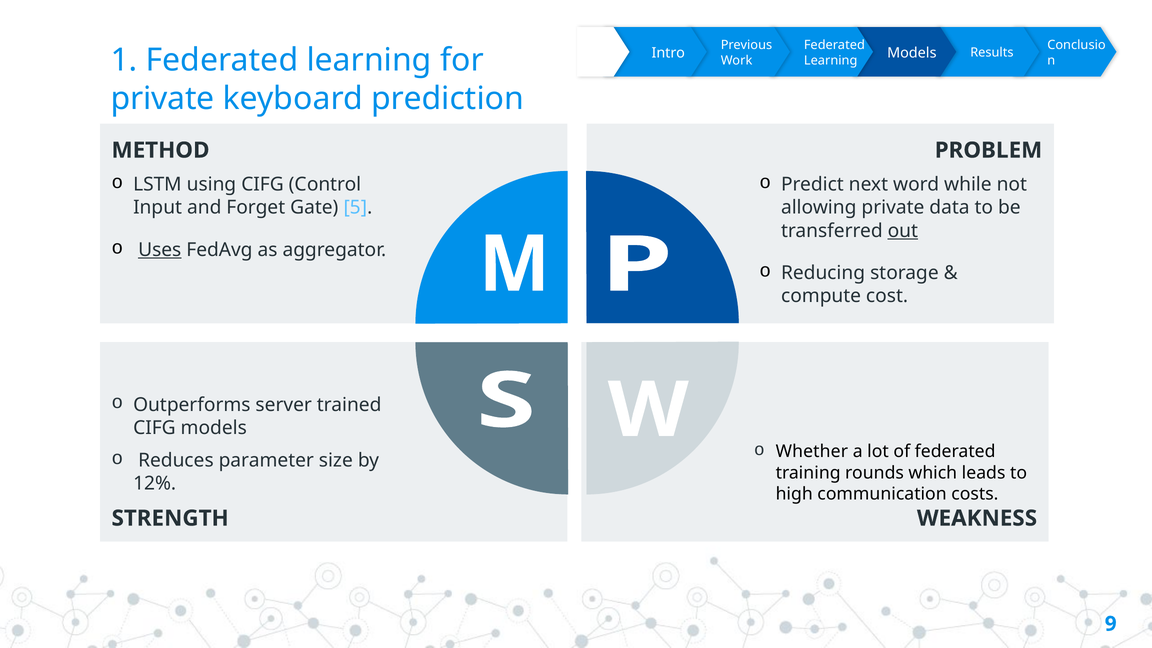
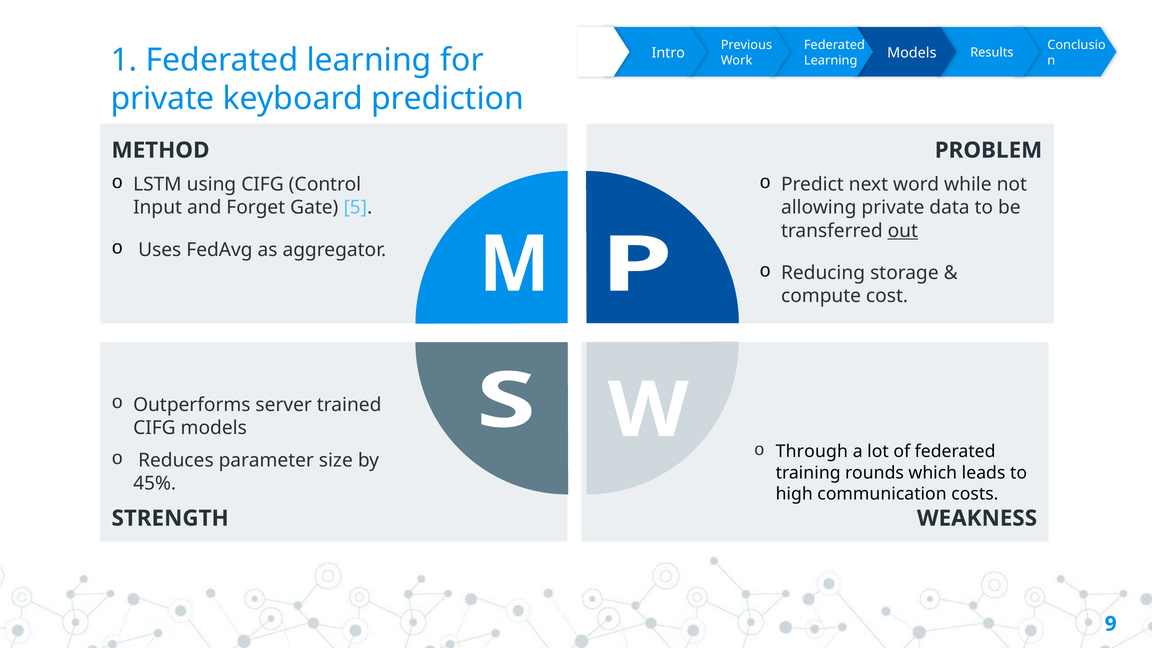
Uses underline: present -> none
Whether: Whether -> Through
12%: 12% -> 45%
